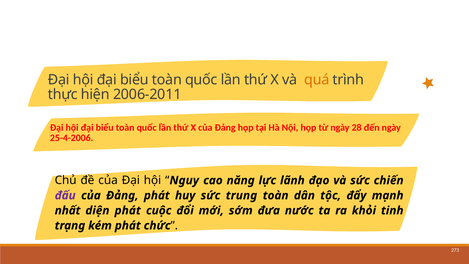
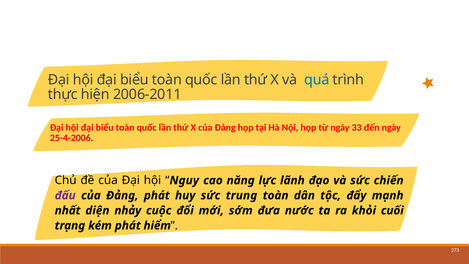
quá colour: orange -> blue
28: 28 -> 33
diện phát: phát -> nhảy
tinh: tinh -> cuối
chức: chức -> hiểm
